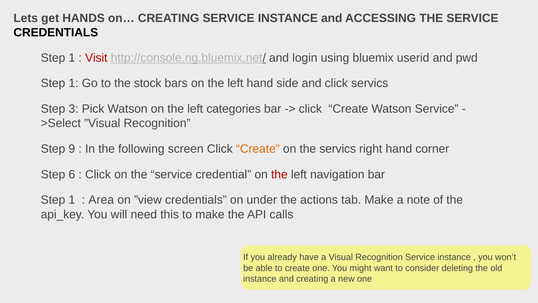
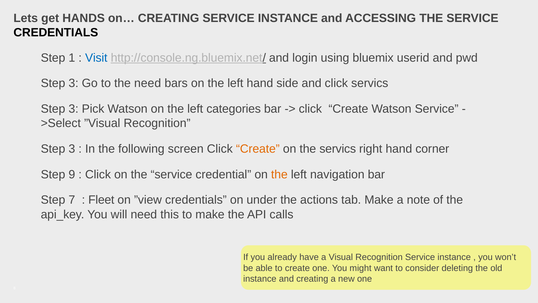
Visit colour: red -> blue
1 at (74, 83): 1 -> 3
the stock: stock -> need
9 at (72, 149): 9 -> 3
6: 6 -> 9
the at (279, 174) colour: red -> orange
1 at (72, 200): 1 -> 7
Area: Area -> Fleet
